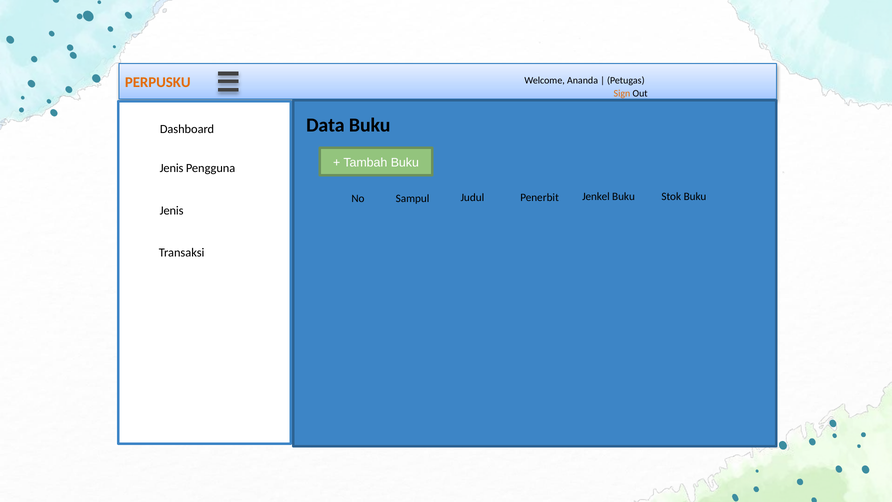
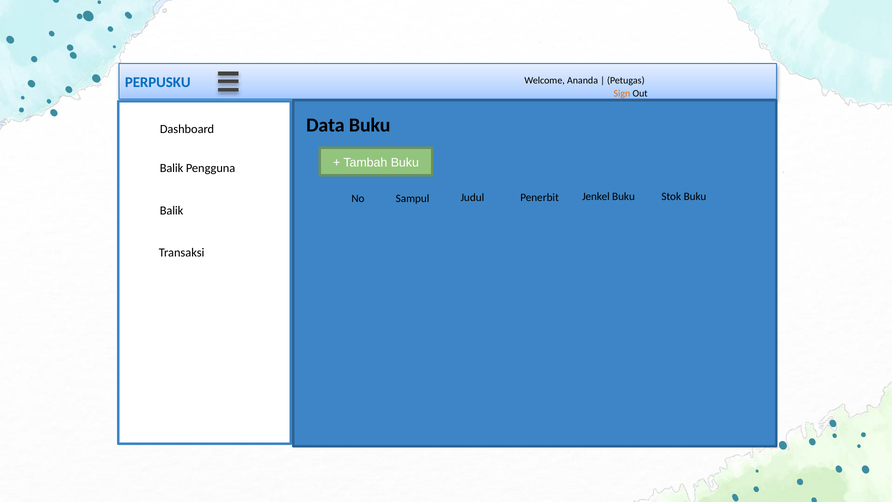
PERPUSKU colour: orange -> blue
Jenis at (172, 168): Jenis -> Balik
Jenis at (172, 210): Jenis -> Balik
